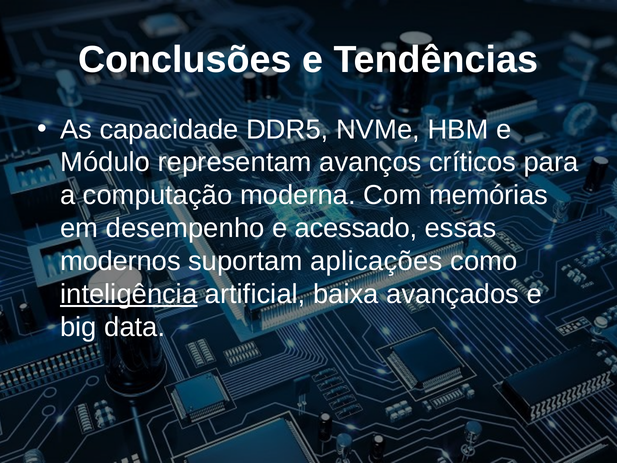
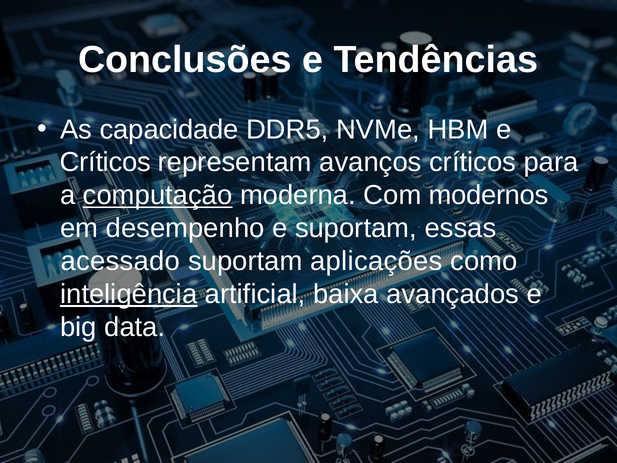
Módulo at (105, 162): Módulo -> Críticos
computação underline: none -> present
memórias: memórias -> modernos
e acessado: acessado -> suportam
modernos: modernos -> acessado
